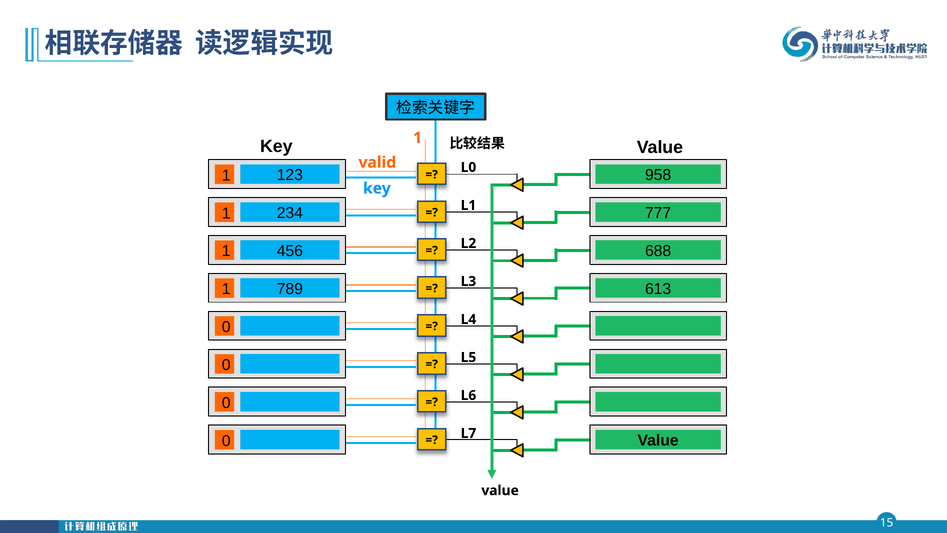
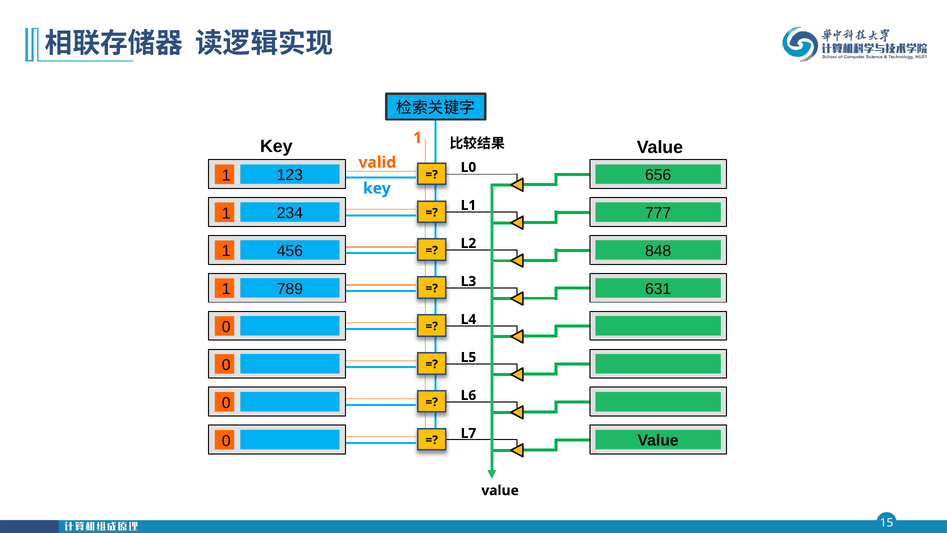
958: 958 -> 656
688: 688 -> 848
613: 613 -> 631
